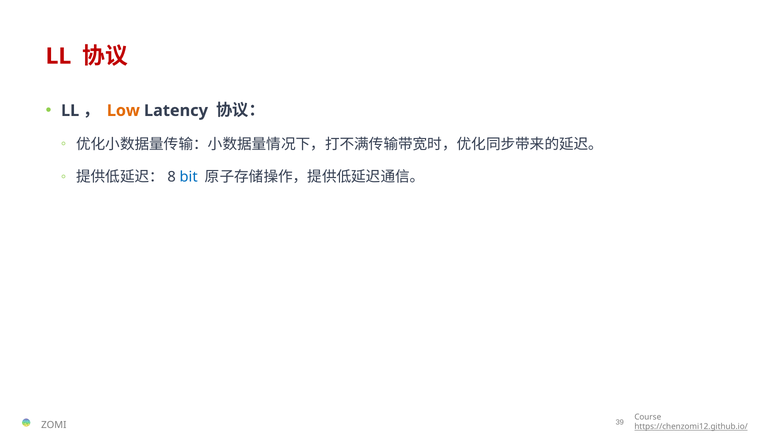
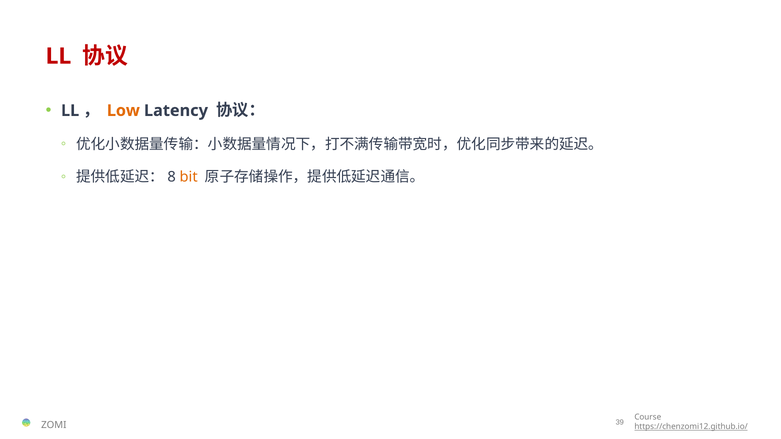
bit colour: blue -> orange
